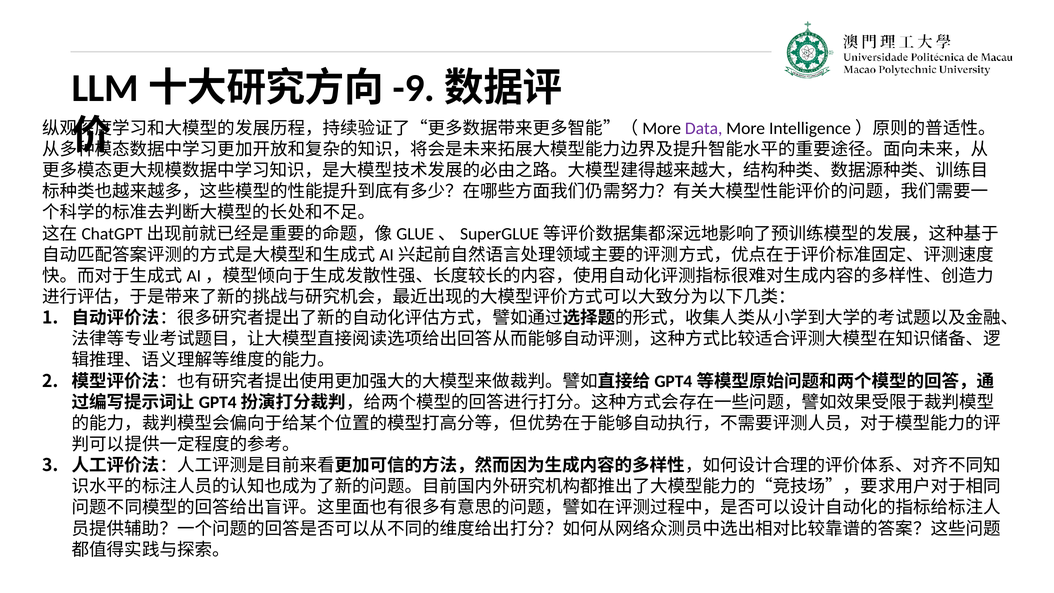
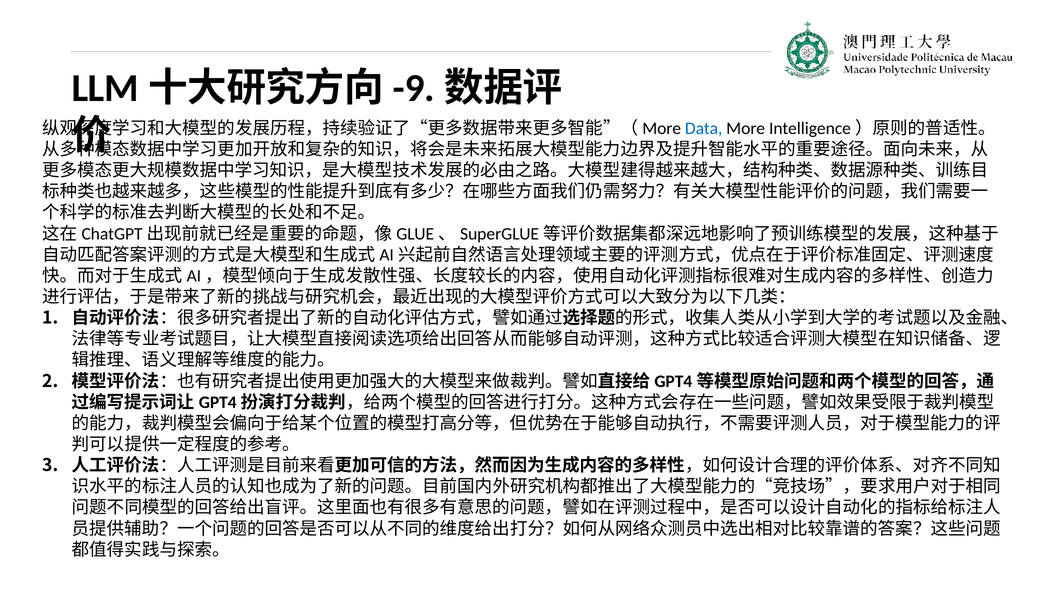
Data colour: purple -> blue
